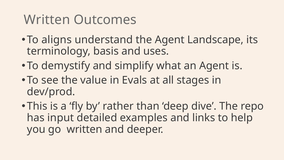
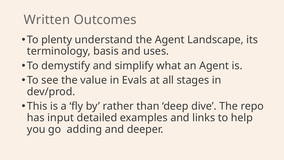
aligns: aligns -> plenty
go written: written -> adding
